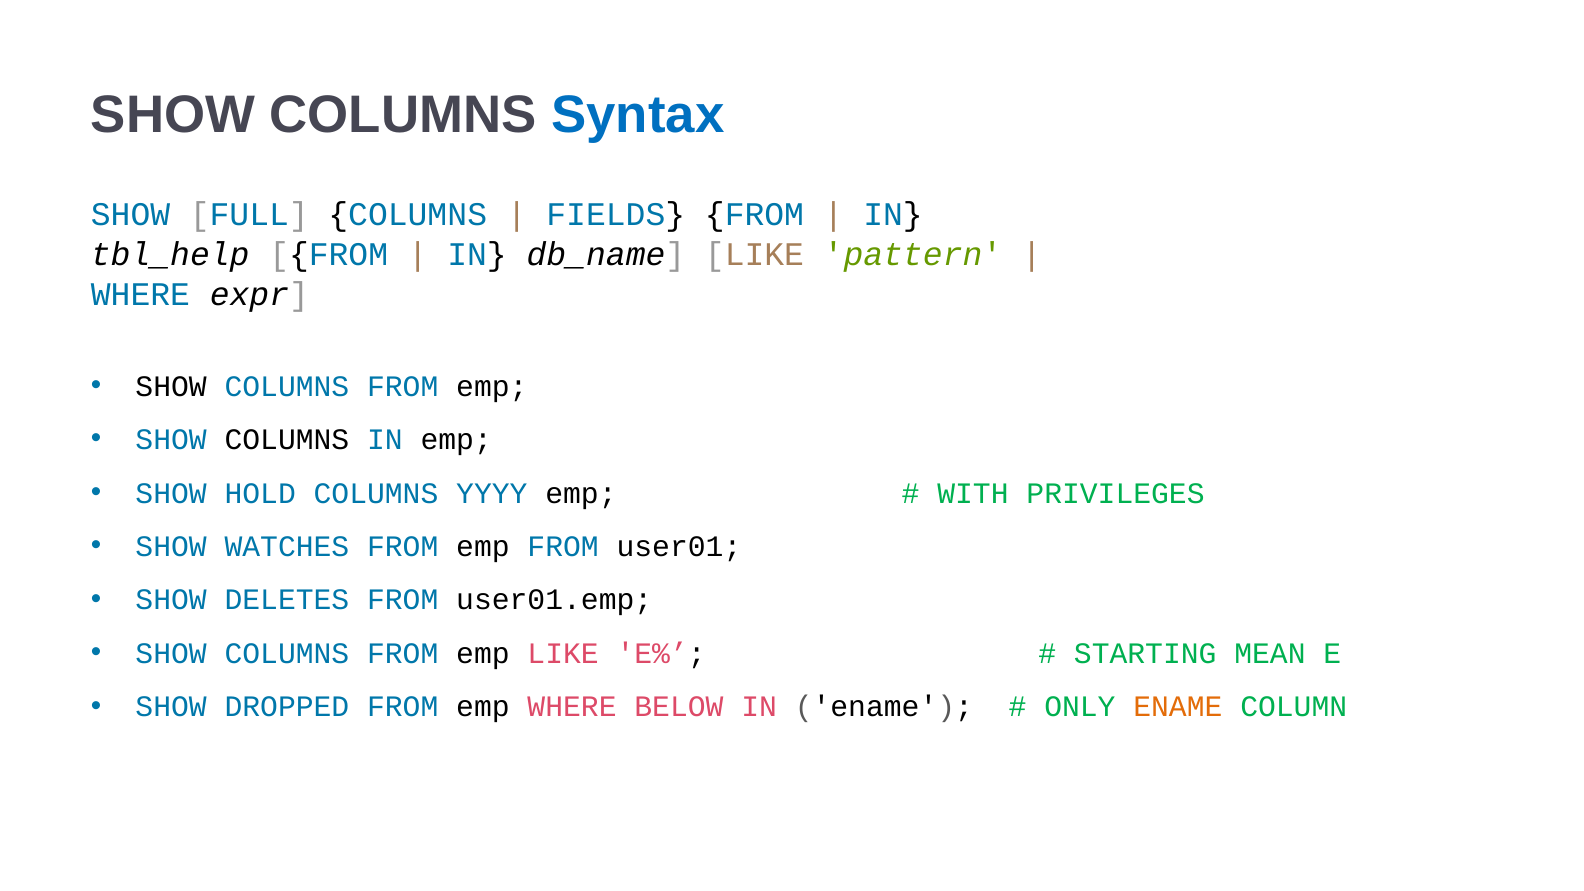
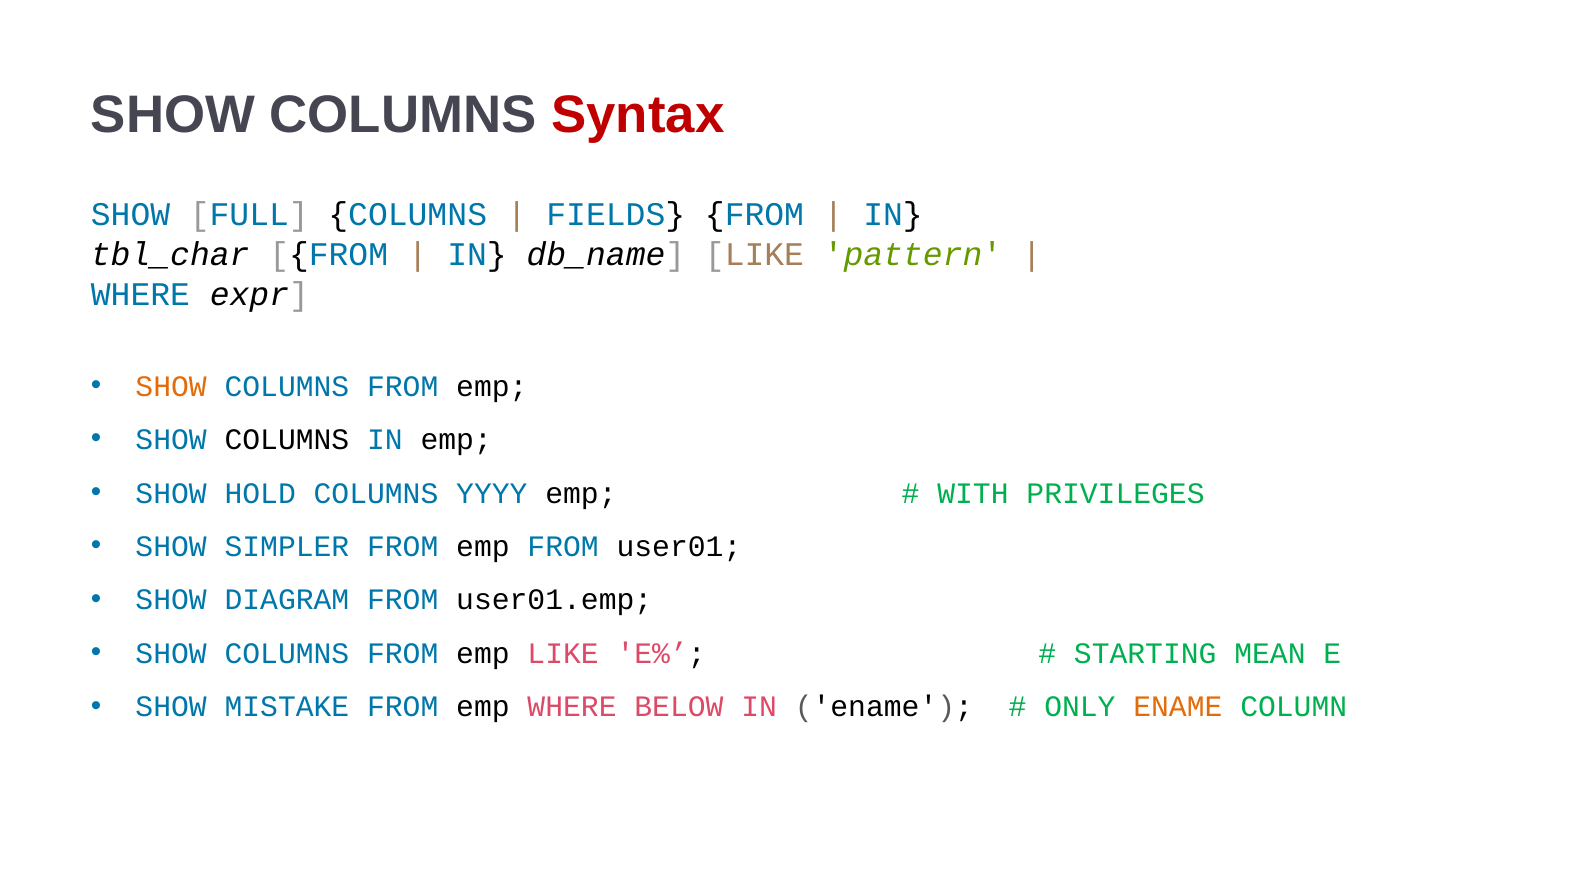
Syntax colour: blue -> red
tbl_help: tbl_help -> tbl_char
SHOW at (171, 386) colour: black -> orange
WATCHES: WATCHES -> SIMPLER
DELETES: DELETES -> DIAGRAM
DROPPED: DROPPED -> MISTAKE
